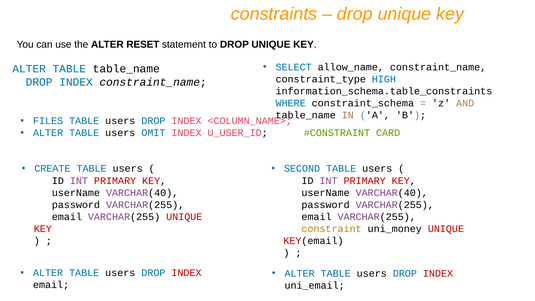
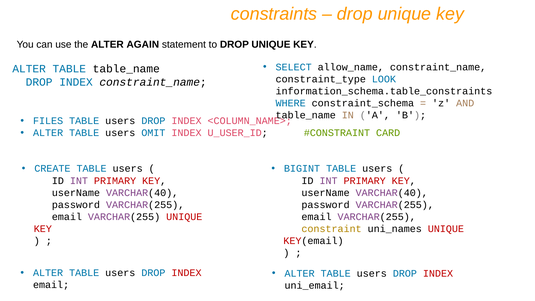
RESET: RESET -> AGAIN
HIGH: HIGH -> LOOK
SECOND: SECOND -> BIGINT
uni_money: uni_money -> uni_names
